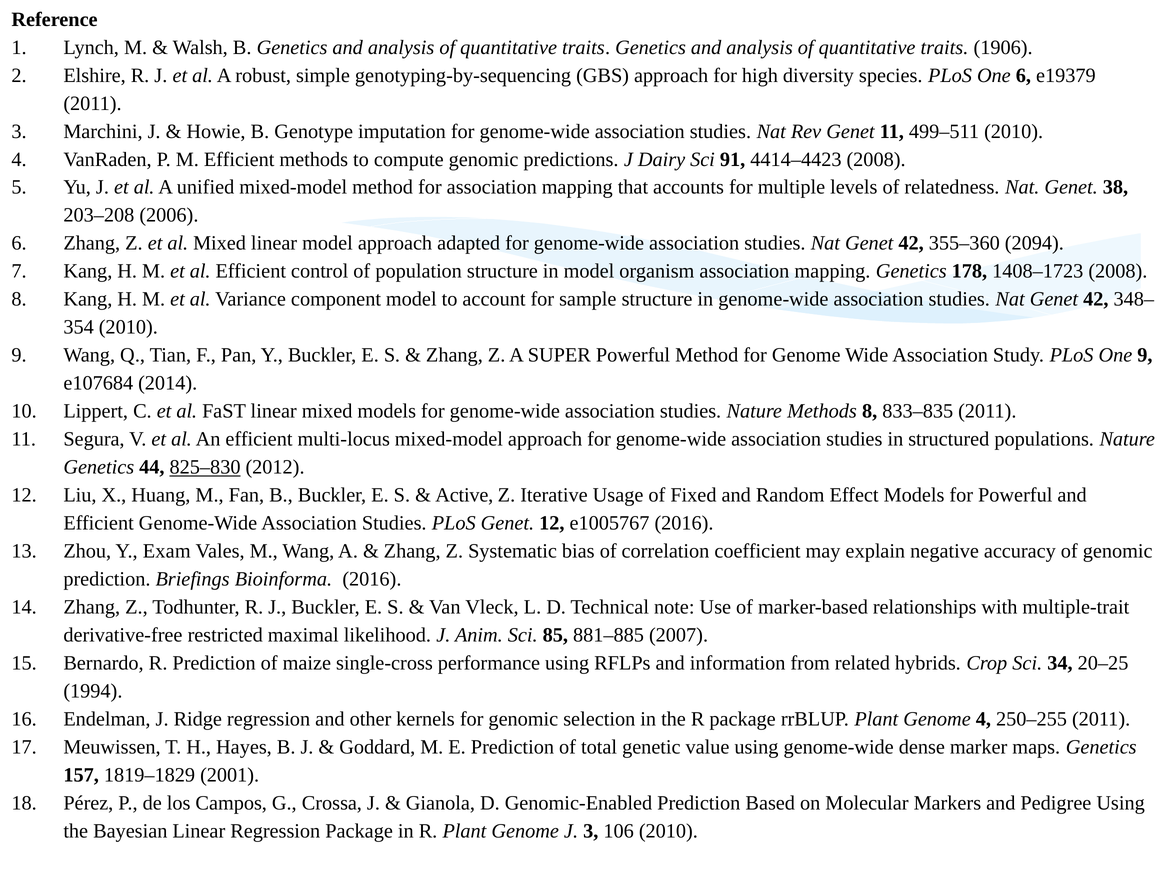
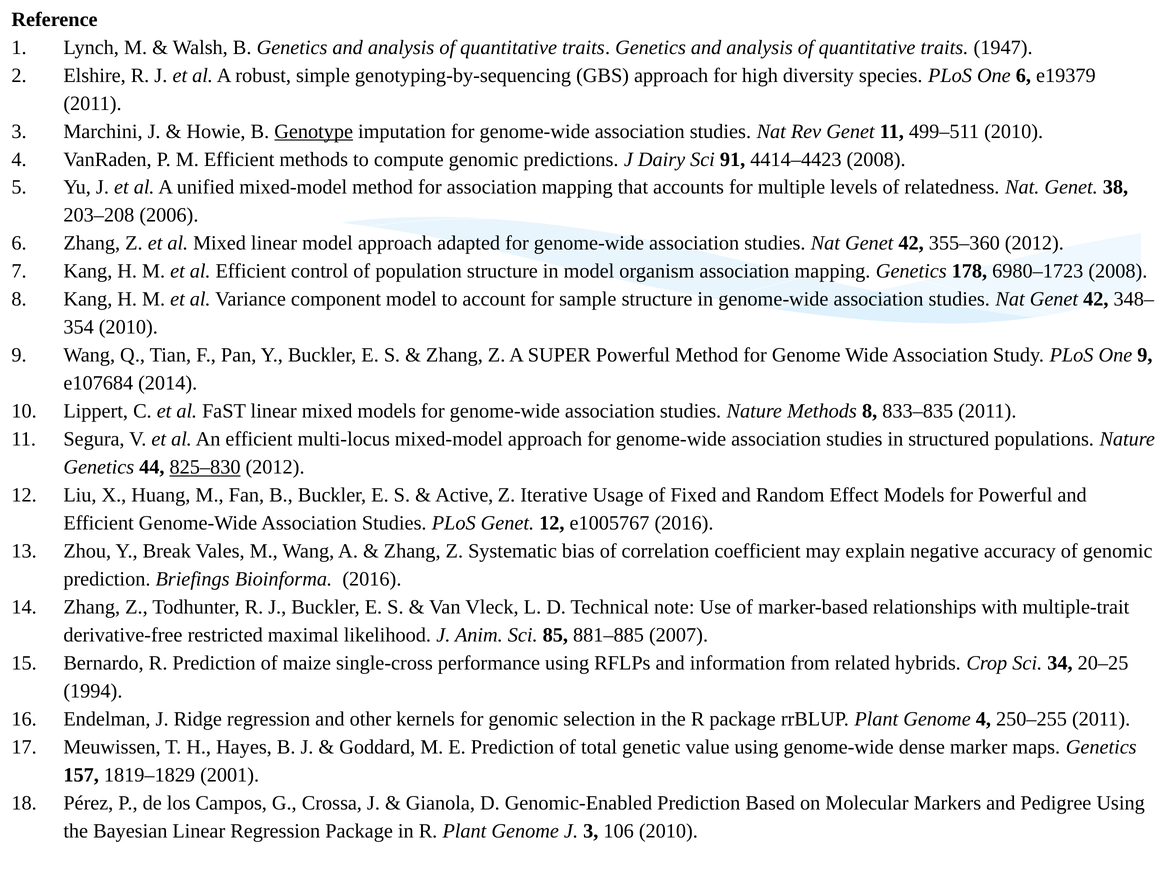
1906: 1906 -> 1947
Genotype underline: none -> present
355–360 2094: 2094 -> 2012
1408–1723: 1408–1723 -> 6980–1723
Exam: Exam -> Break
